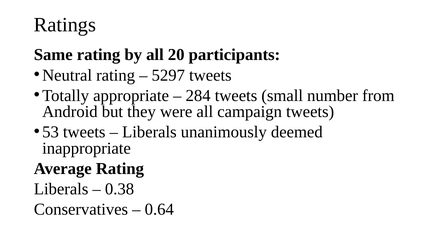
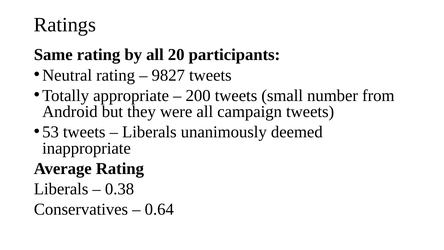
5297: 5297 -> 9827
284: 284 -> 200
